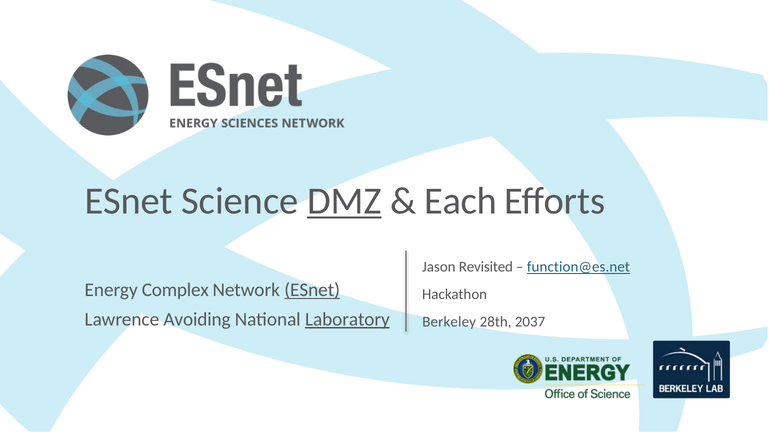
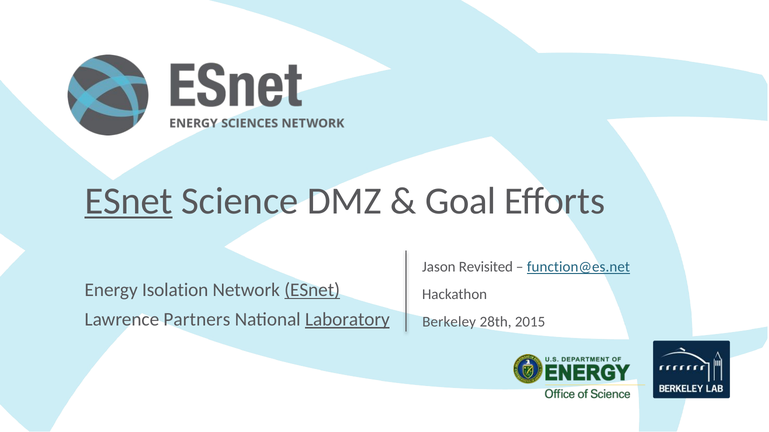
ESnet at (129, 201) underline: none -> present
DMZ underline: present -> none
Each: Each -> Goal
Complex: Complex -> Isolation
Avoiding: Avoiding -> Partners
2037: 2037 -> 2015
